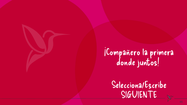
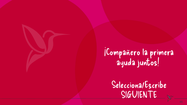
donde: donde -> ayuda
